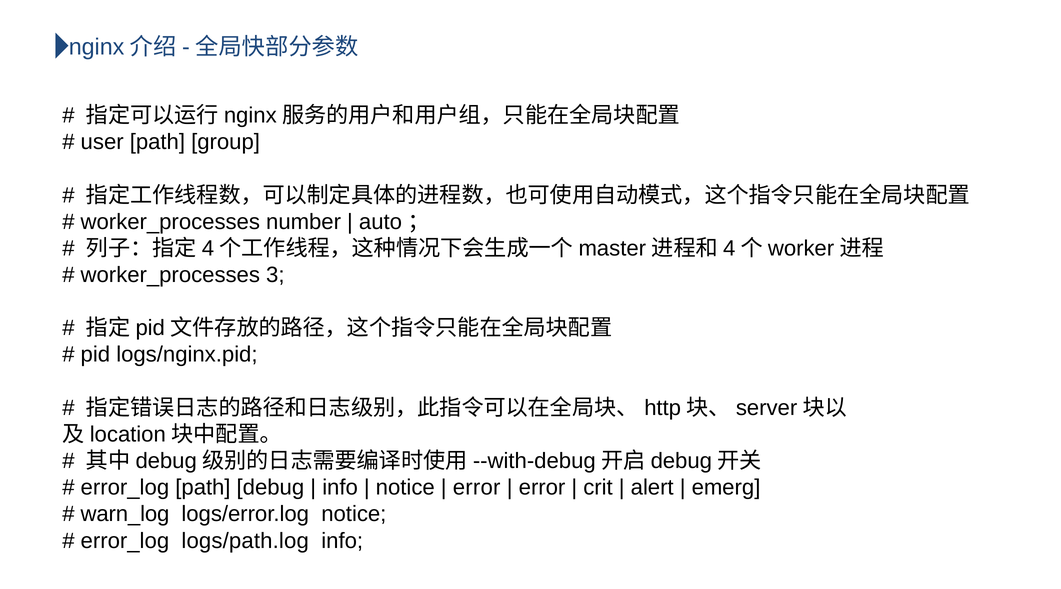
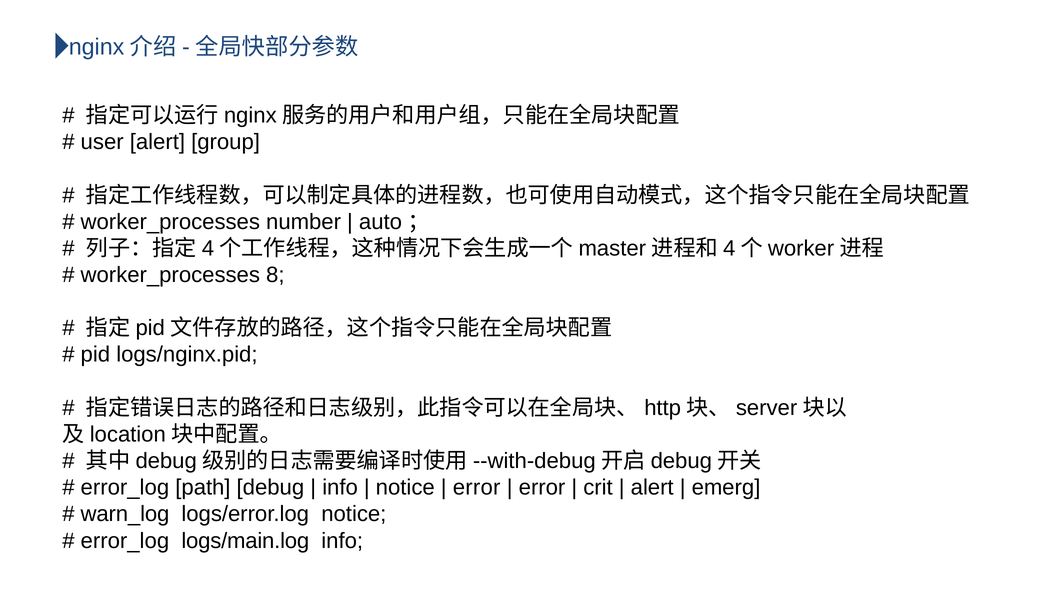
user path: path -> alert
3: 3 -> 8
logs/path.log: logs/path.log -> logs/main.log
